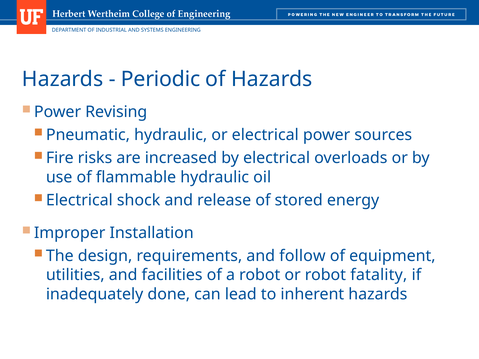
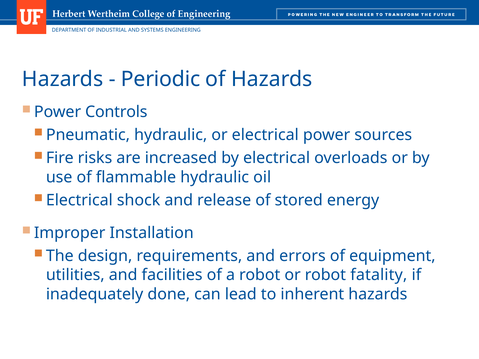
Revising: Revising -> Controls
follow: follow -> errors
